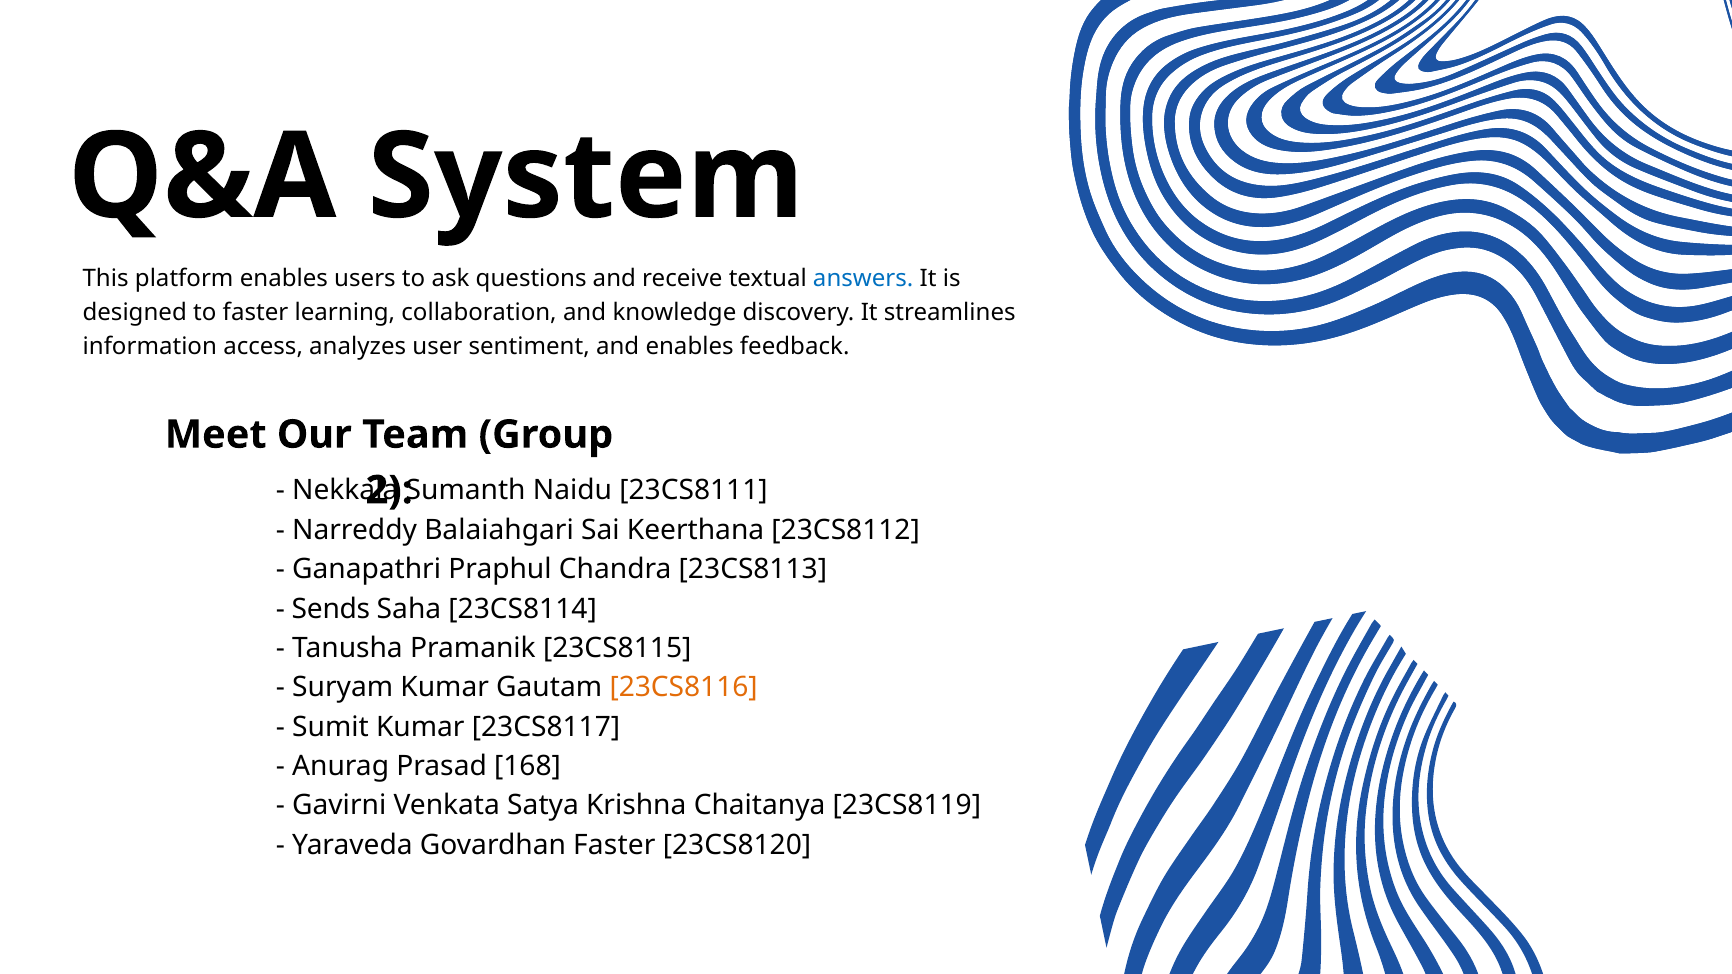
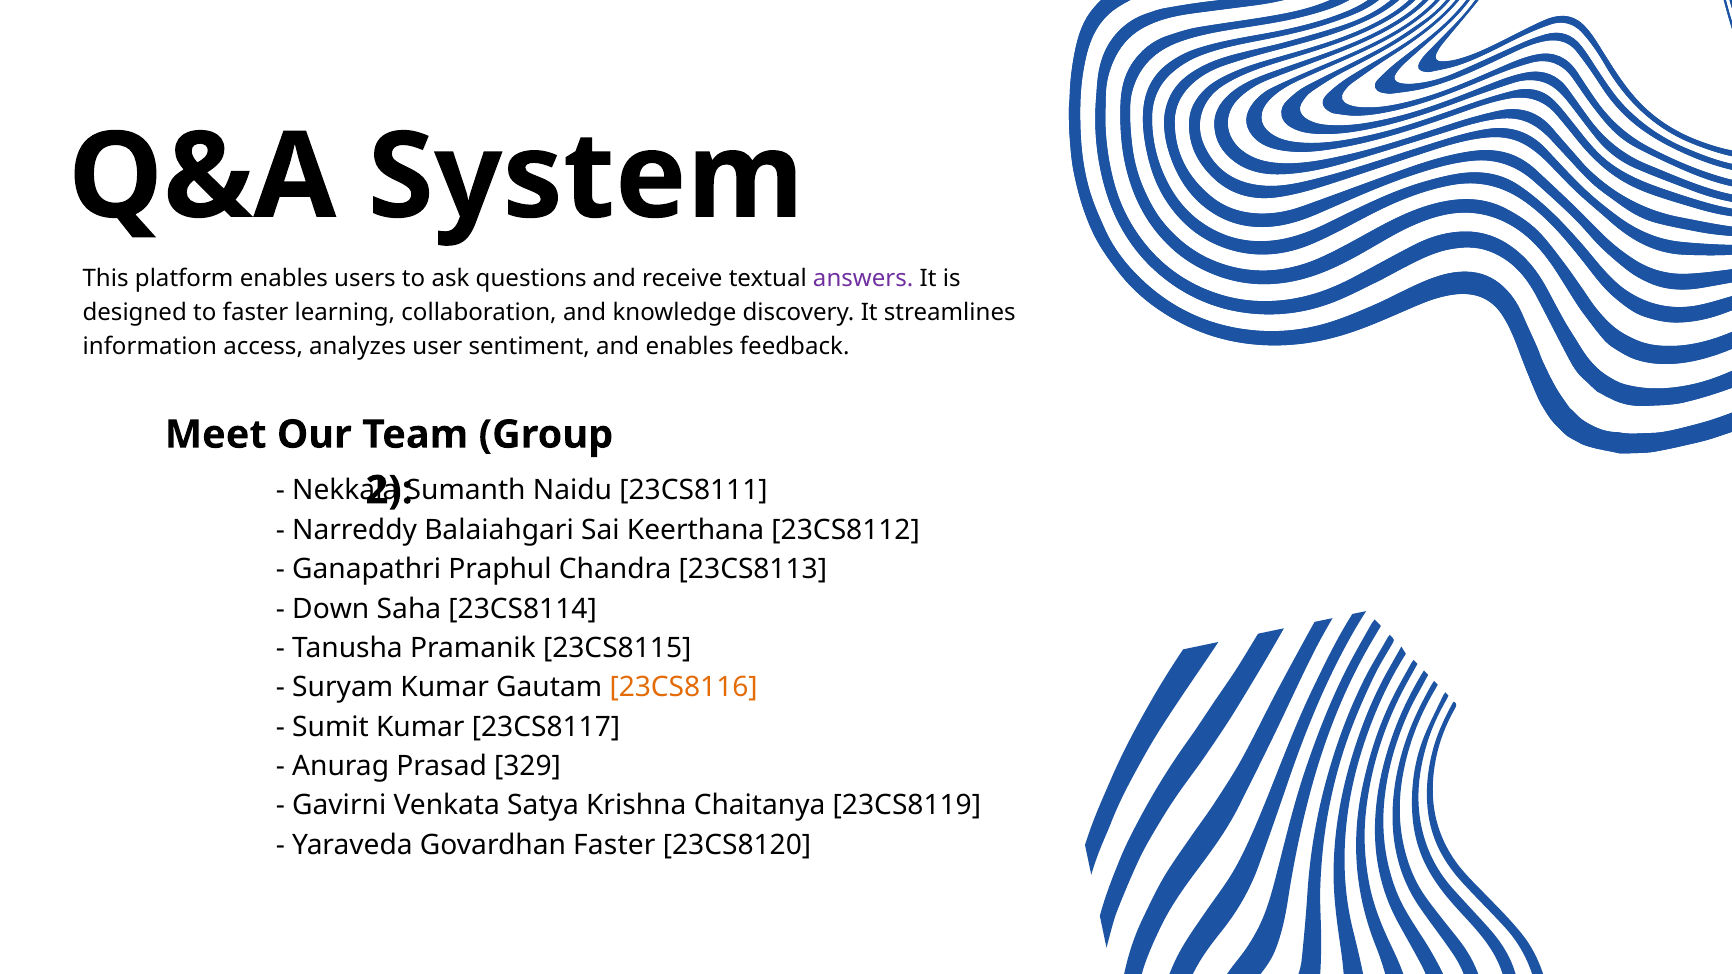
answers colour: blue -> purple
Sends: Sends -> Down
168: 168 -> 329
